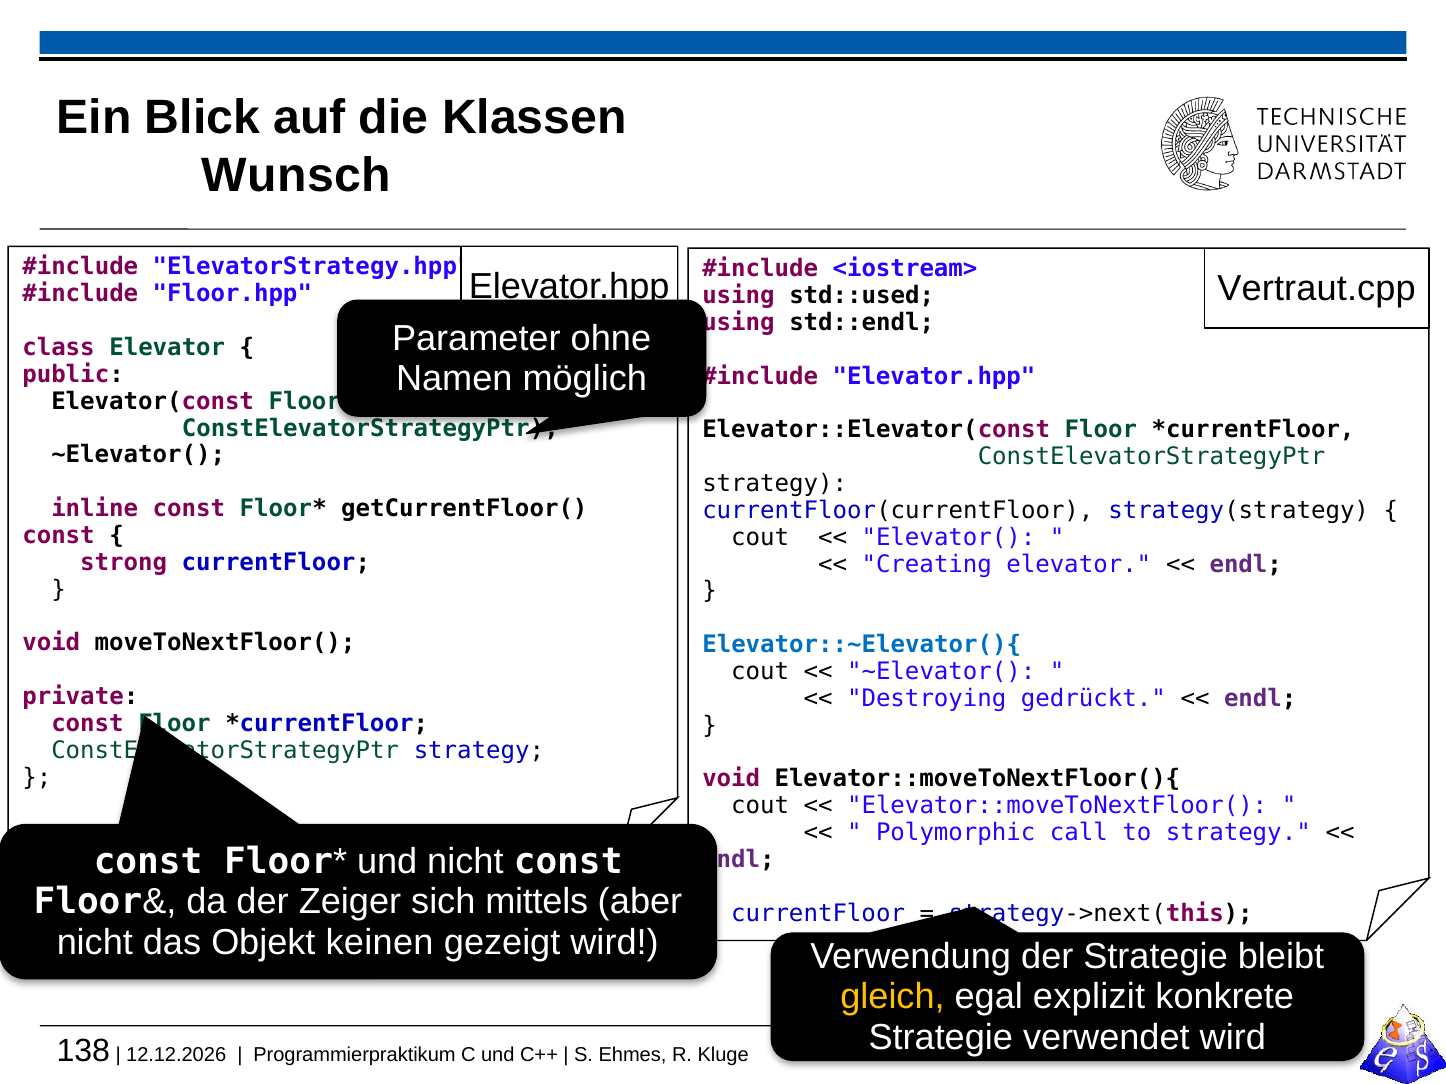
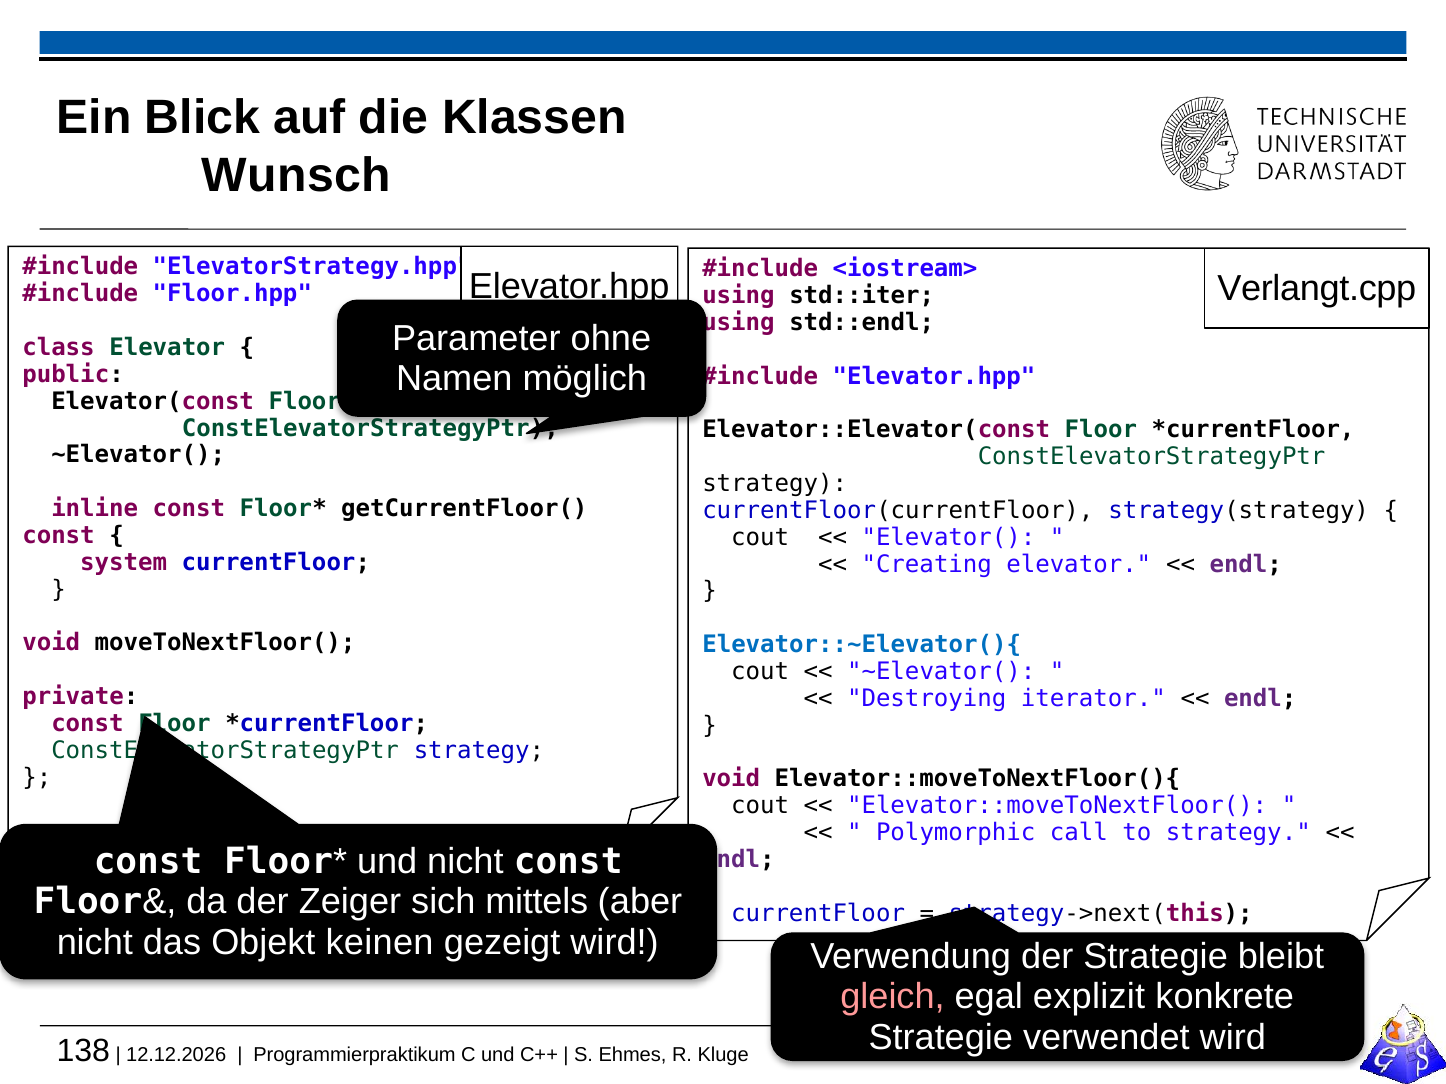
Vertraut.cpp: Vertraut.cpp -> Verlangt.cpp
std::used: std::used -> std::iter
strong: strong -> system
gedrückt: gedrückt -> iterator
gleich colour: yellow -> pink
